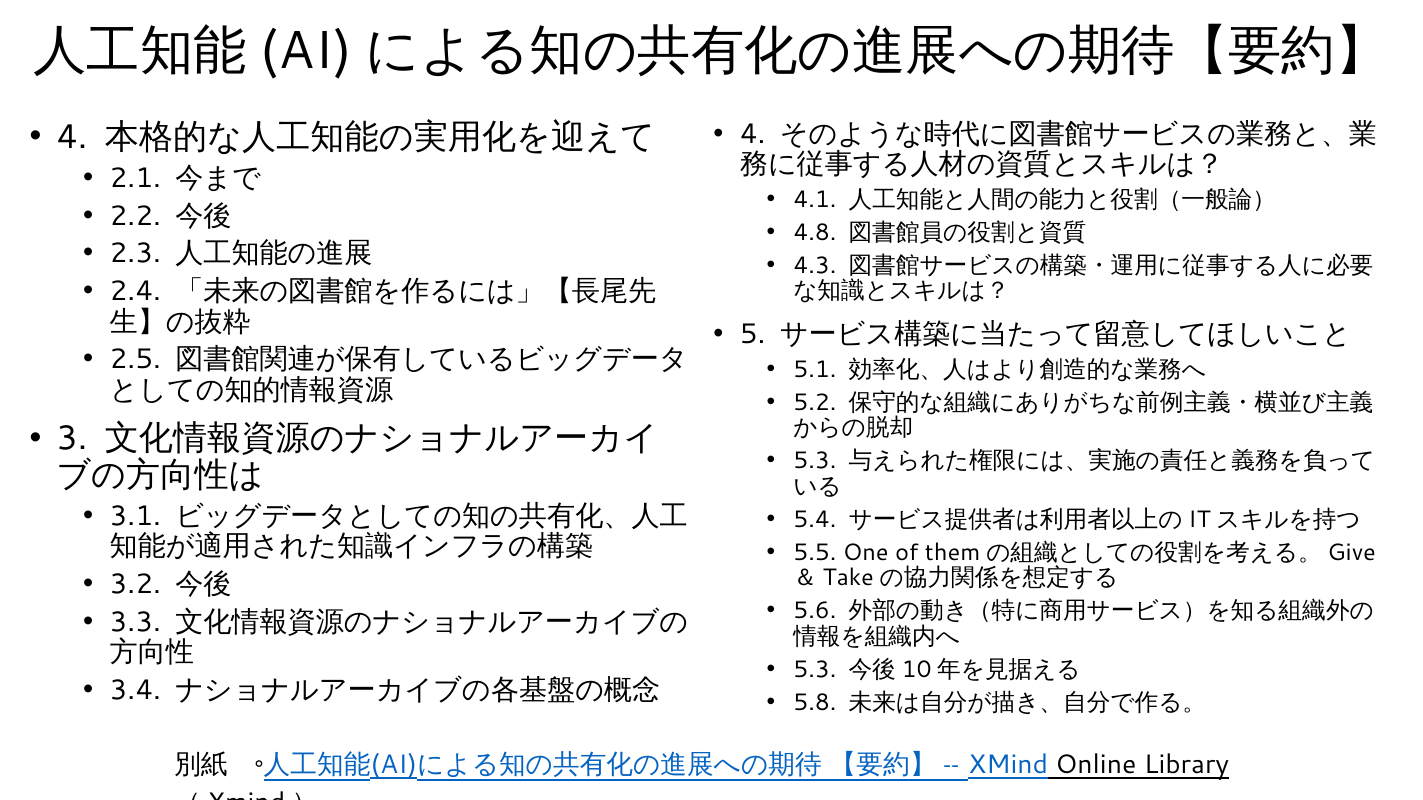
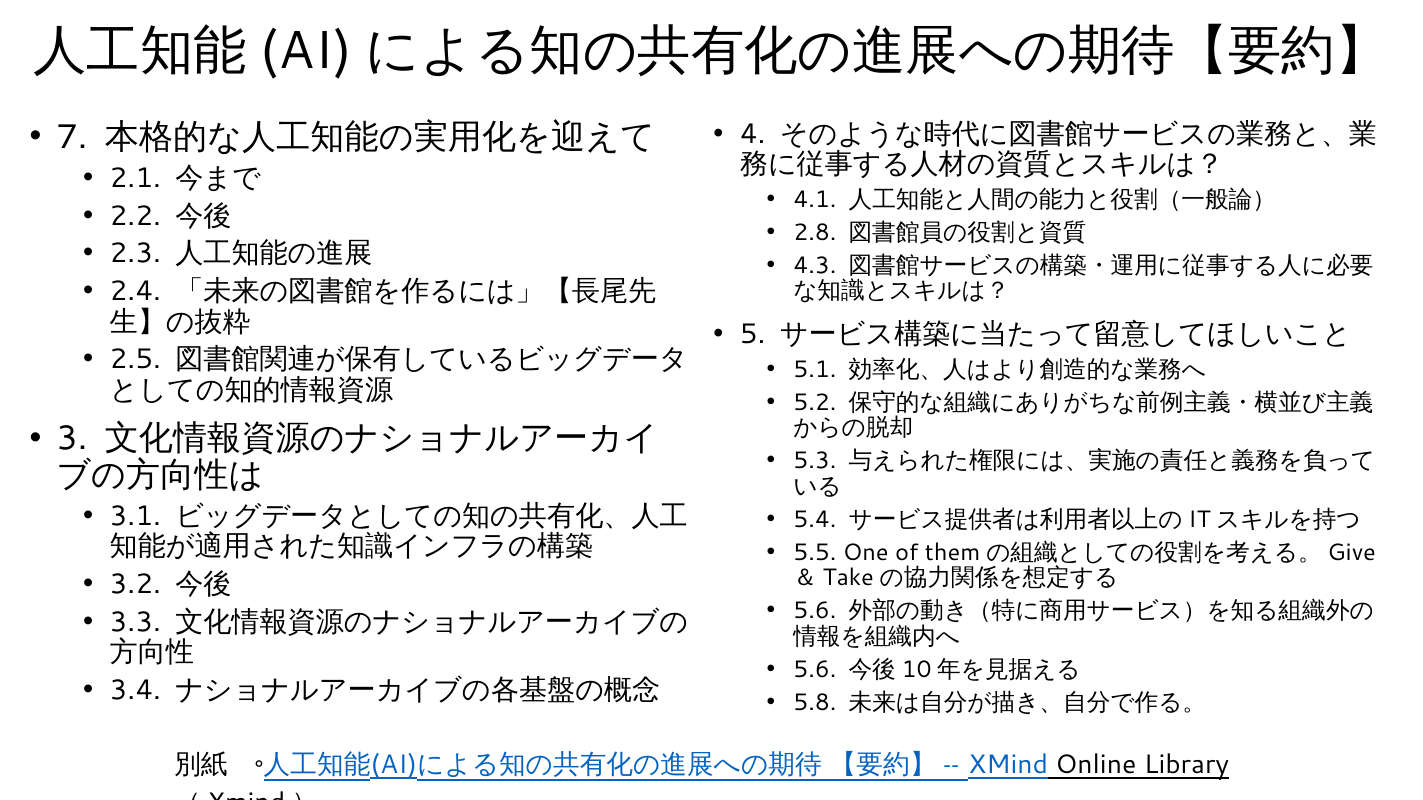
4 at (72, 137): 4 -> 7
4.8: 4.8 -> 2.8
5.3 at (815, 670): 5.3 -> 5.6
